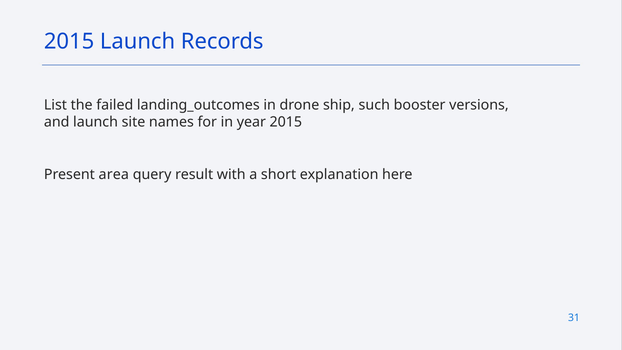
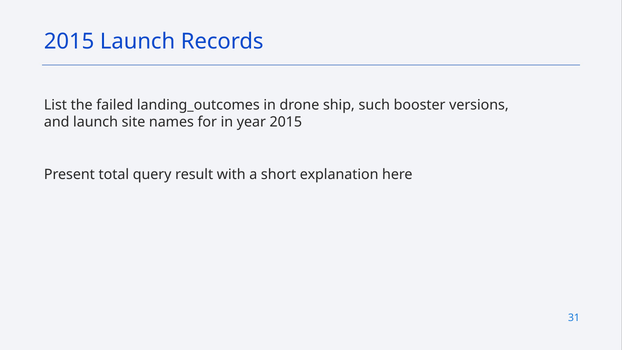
area: area -> total
